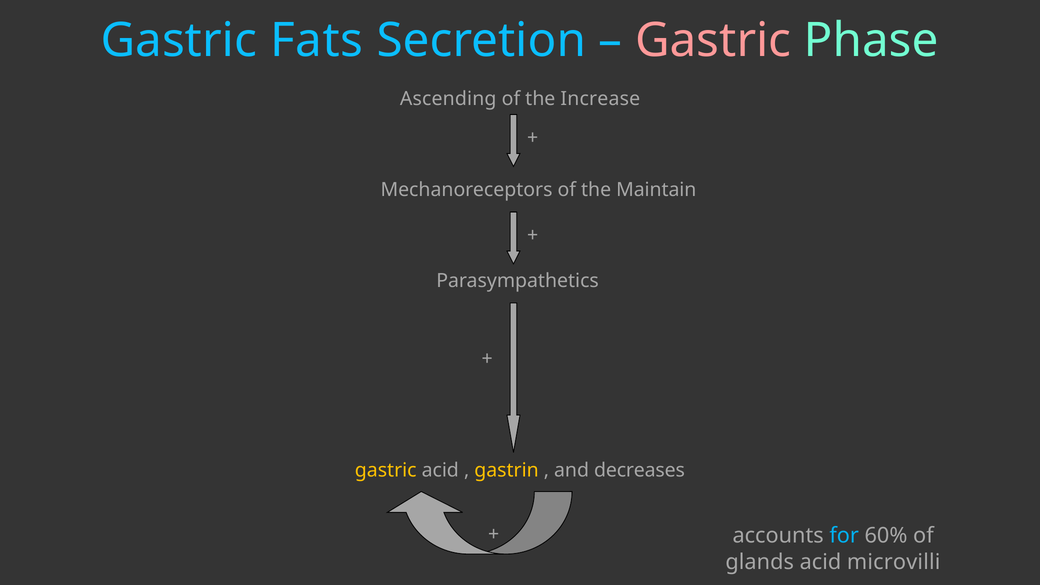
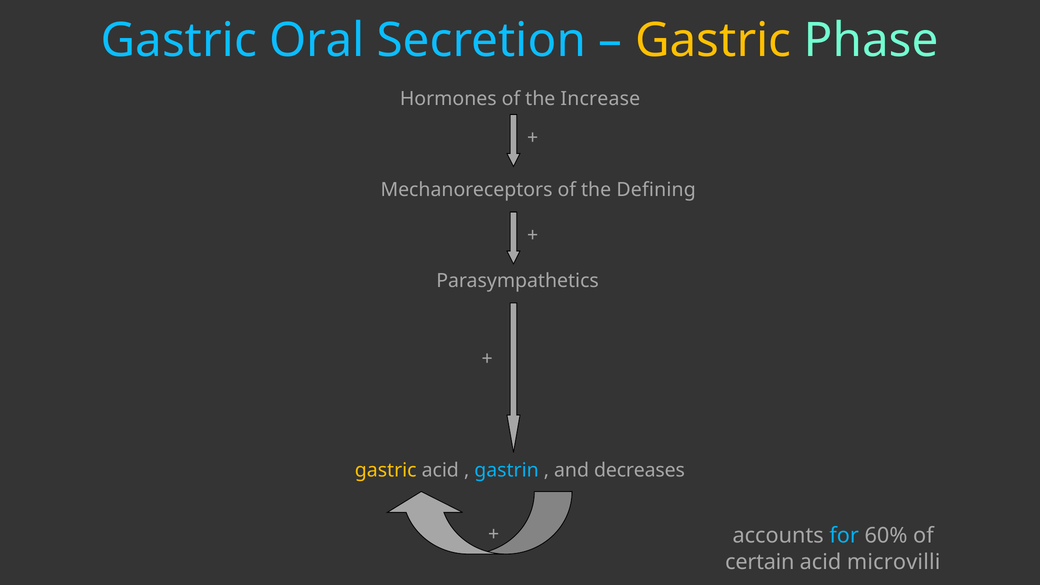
Fats: Fats -> Oral
Gastric at (713, 40) colour: pink -> yellow
Ascending: Ascending -> Hormones
Maintain: Maintain -> Defining
gastrin colour: yellow -> light blue
glands: glands -> certain
